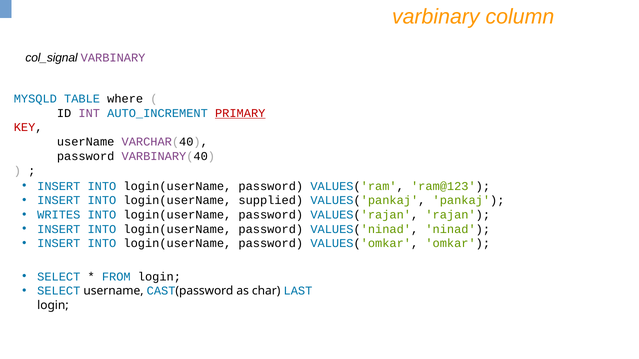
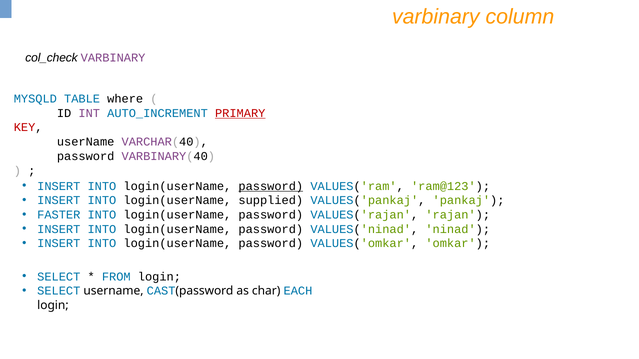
col_signal: col_signal -> col_check
password at (271, 186) underline: none -> present
WRITES: WRITES -> FASTER
LAST: LAST -> EACH
